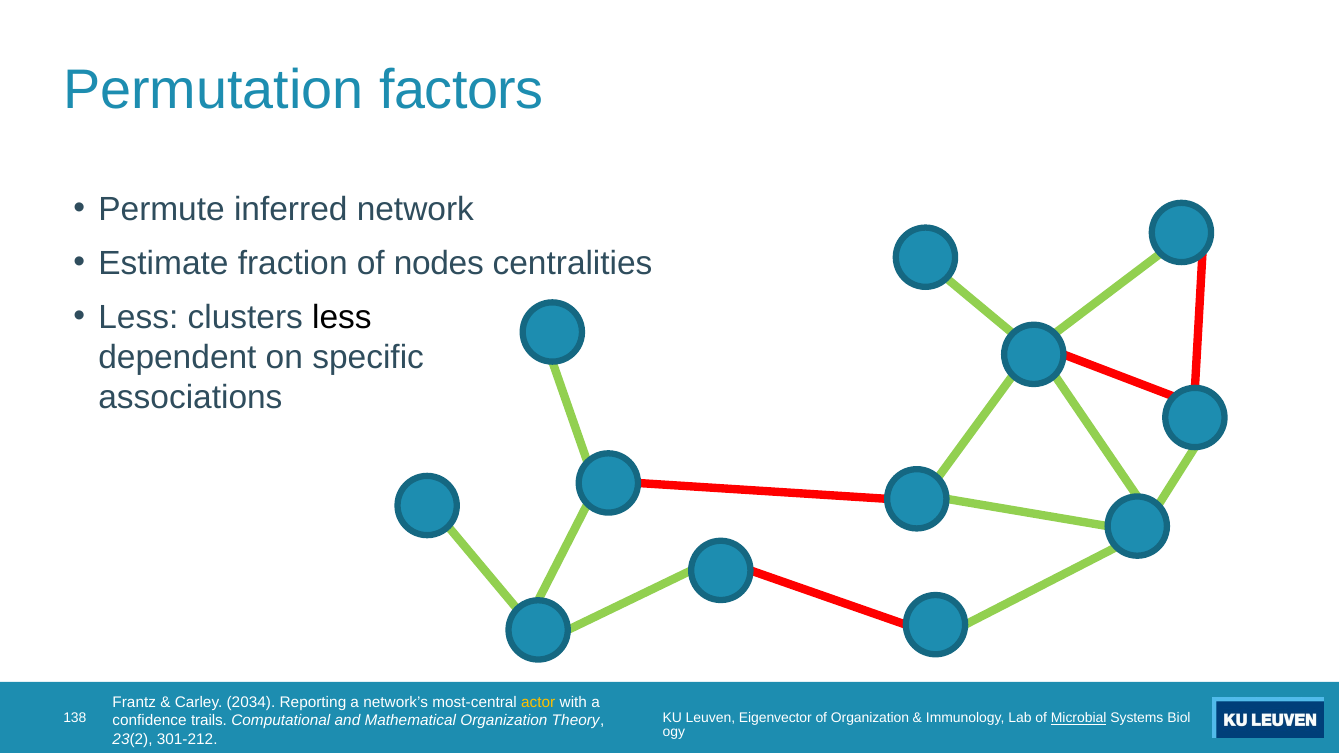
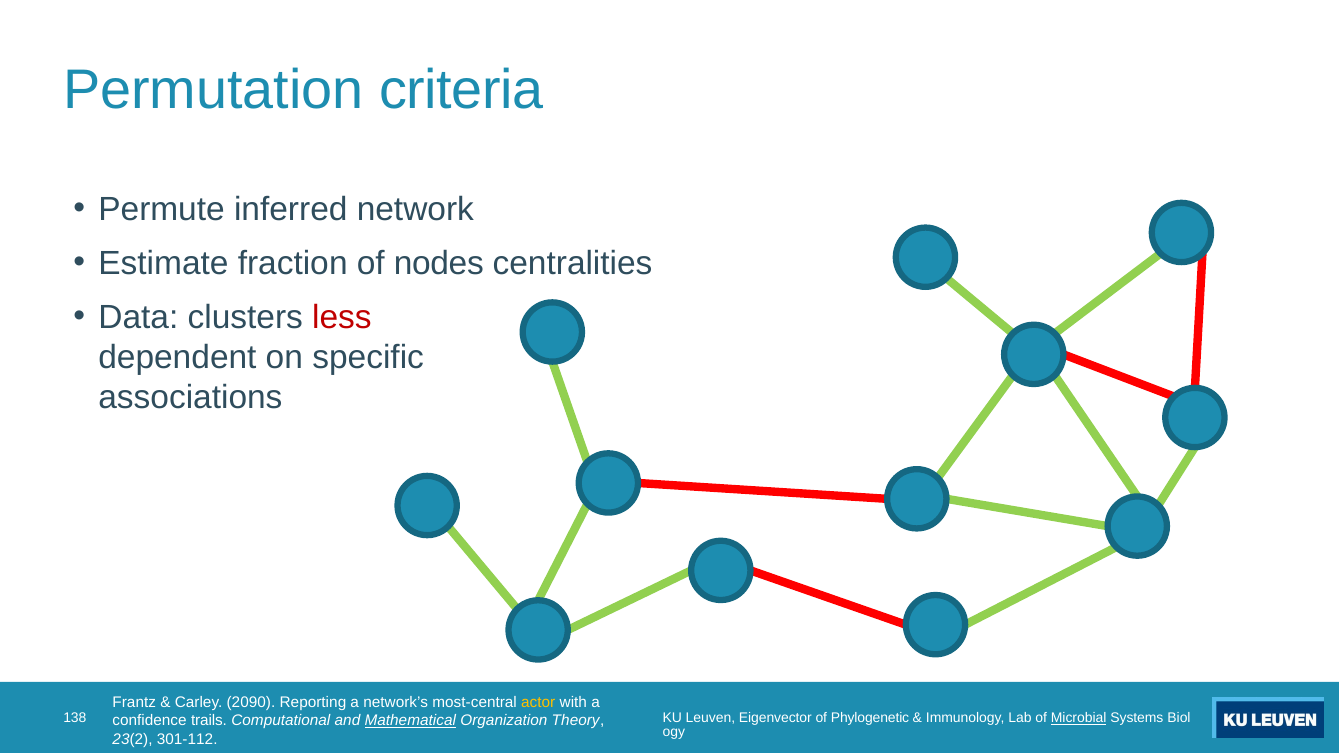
factors: factors -> criteria
Less at (138, 318): Less -> Data
less at (342, 318) colour: black -> red
2034: 2034 -> 2090
of Organization: Organization -> Phylogenetic
Mathematical underline: none -> present
301-212: 301-212 -> 301-112
